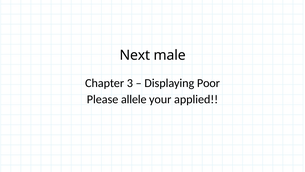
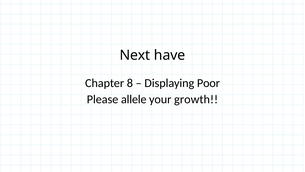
male: male -> have
3: 3 -> 8
applied: applied -> growth
